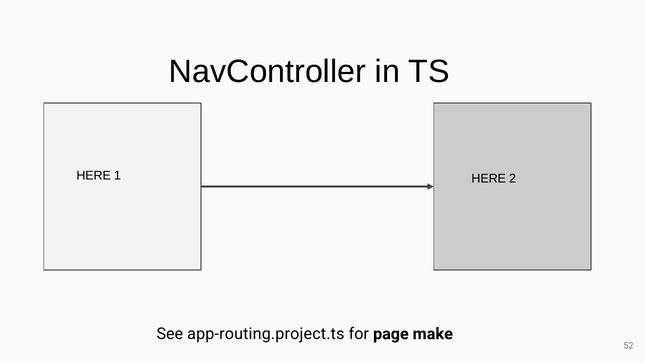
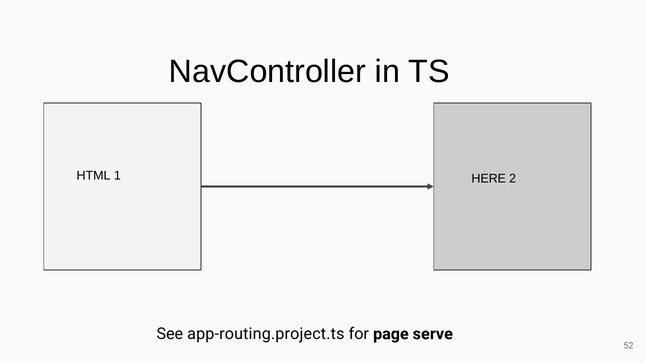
HERE at (94, 175): HERE -> HTML
make: make -> serve
